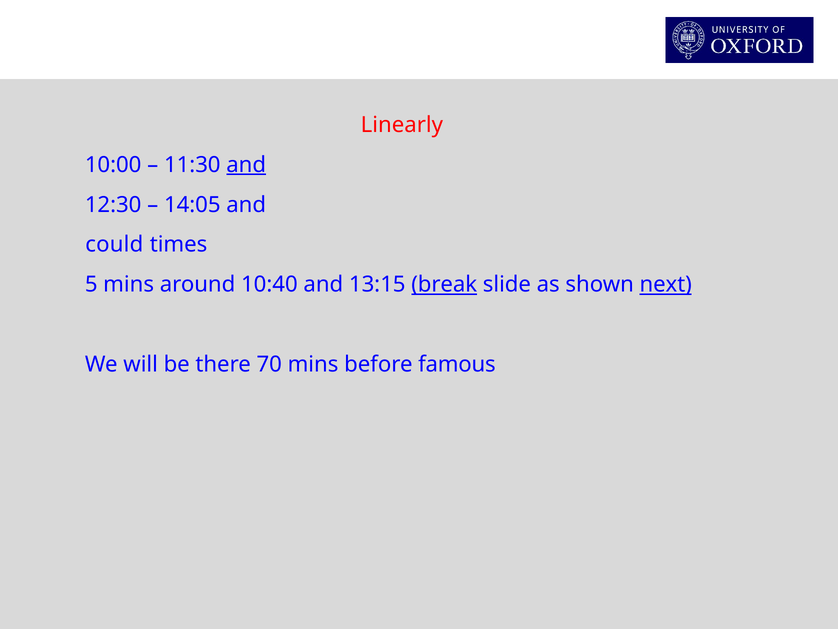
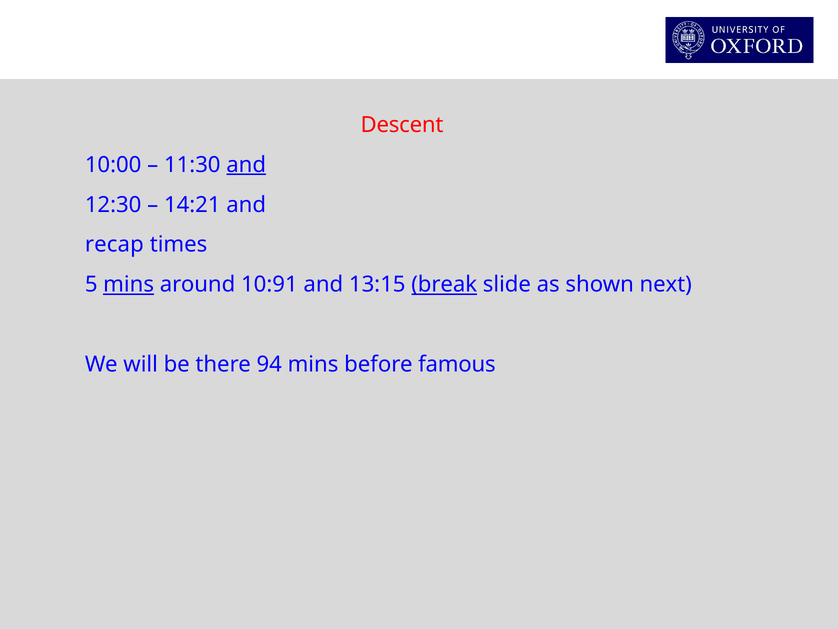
Linearly: Linearly -> Descent
14:05: 14:05 -> 14:21
could: could -> recap
mins at (129, 284) underline: none -> present
10:40: 10:40 -> 10:91
next underline: present -> none
70: 70 -> 94
